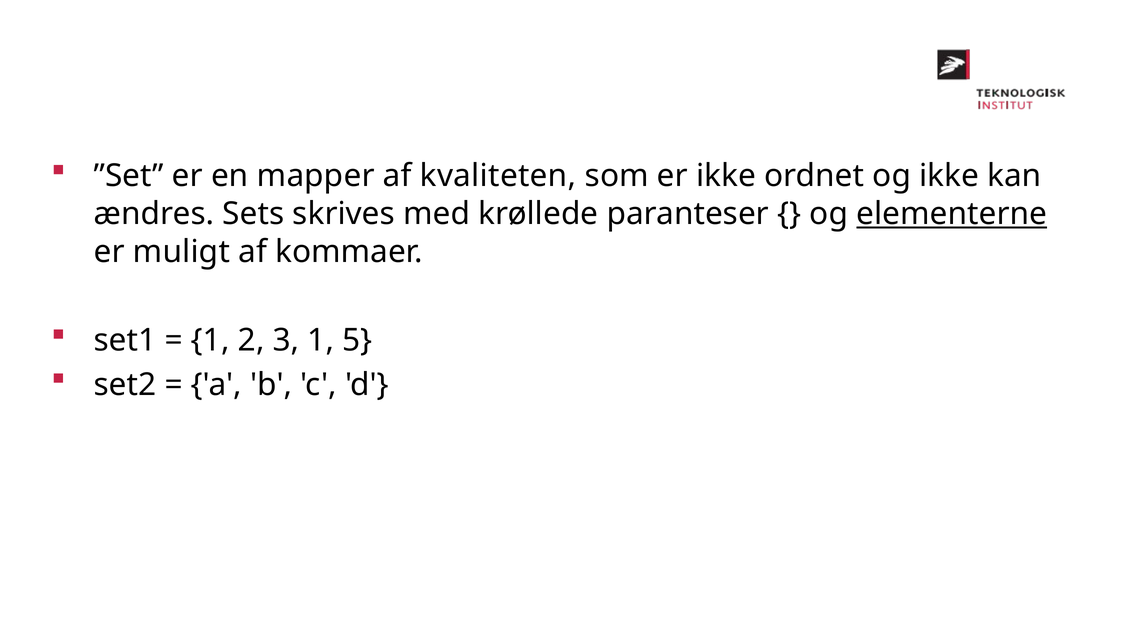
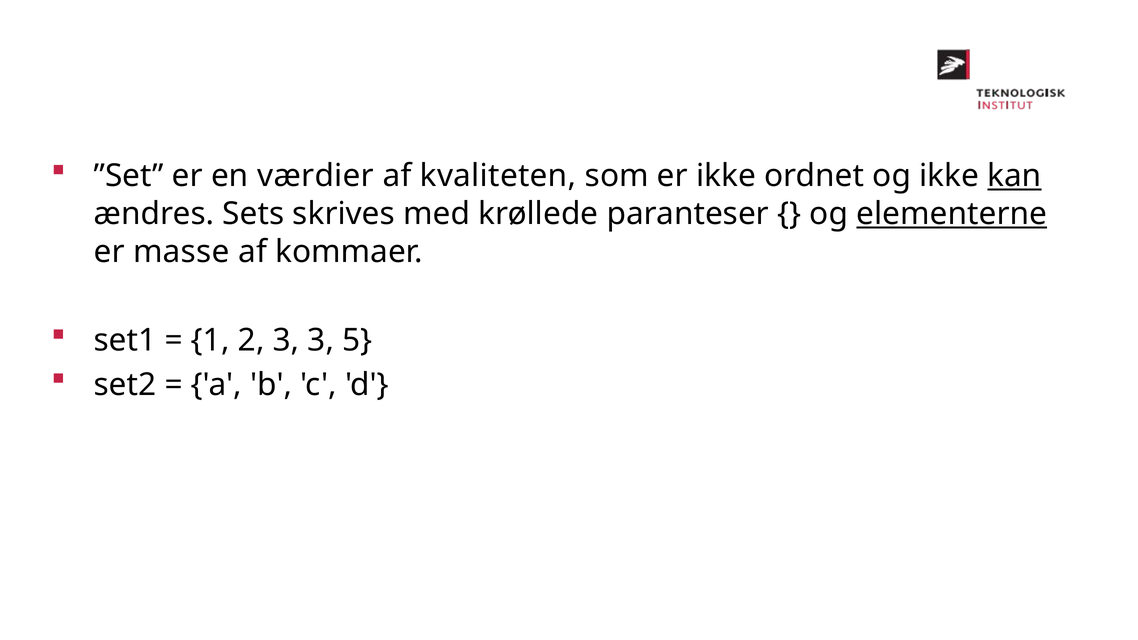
mapper: mapper -> værdier
kan underline: none -> present
muligt: muligt -> masse
3 1: 1 -> 3
